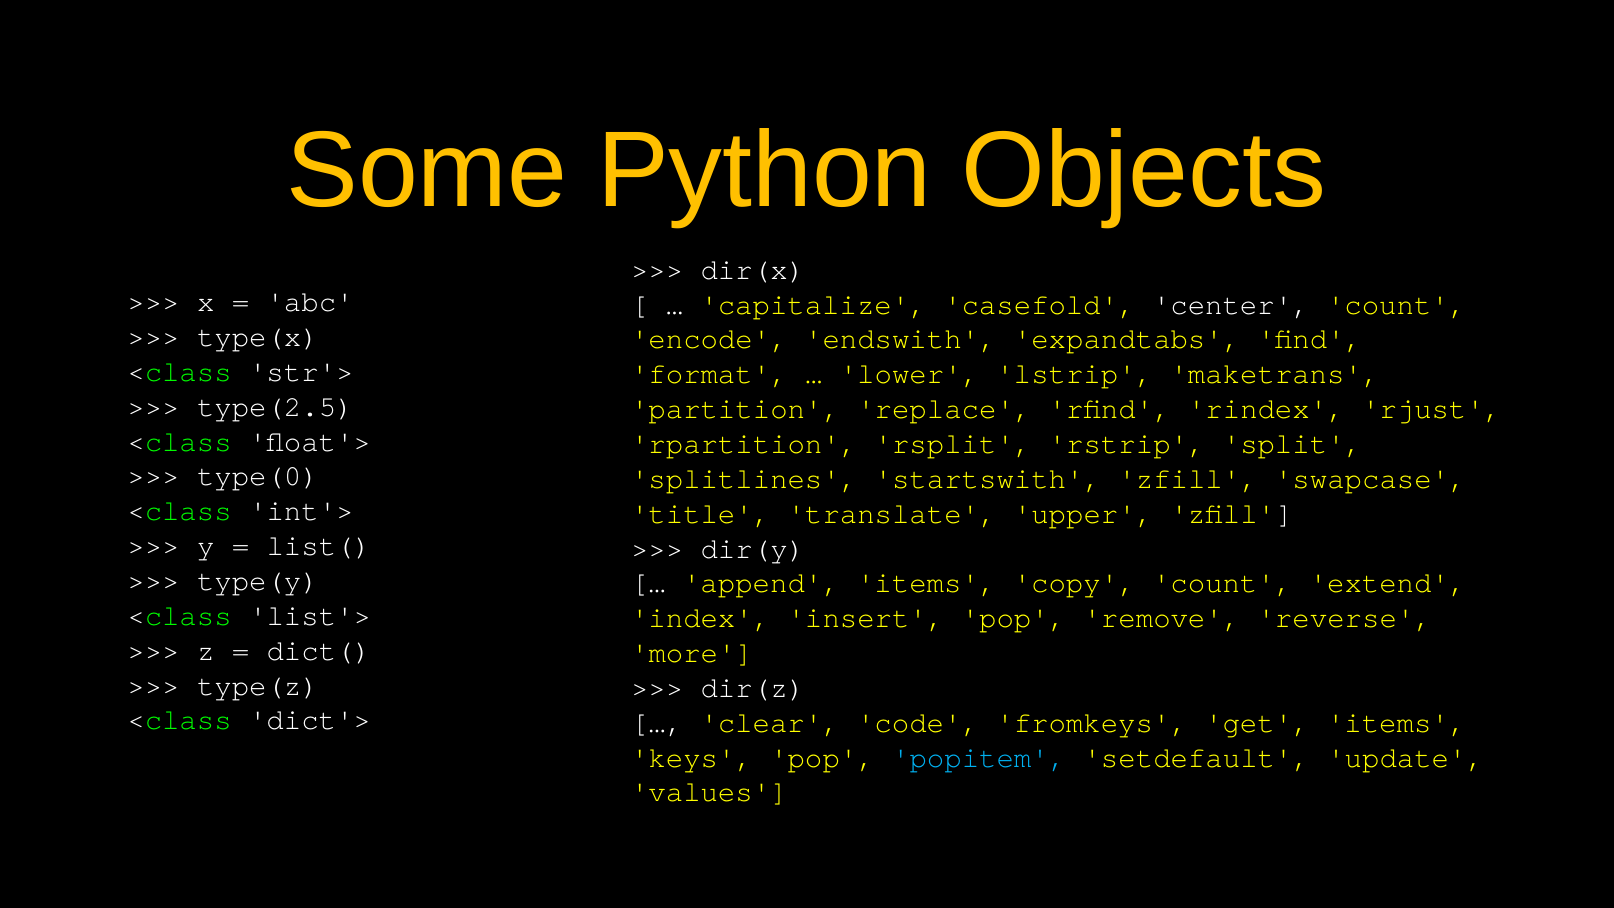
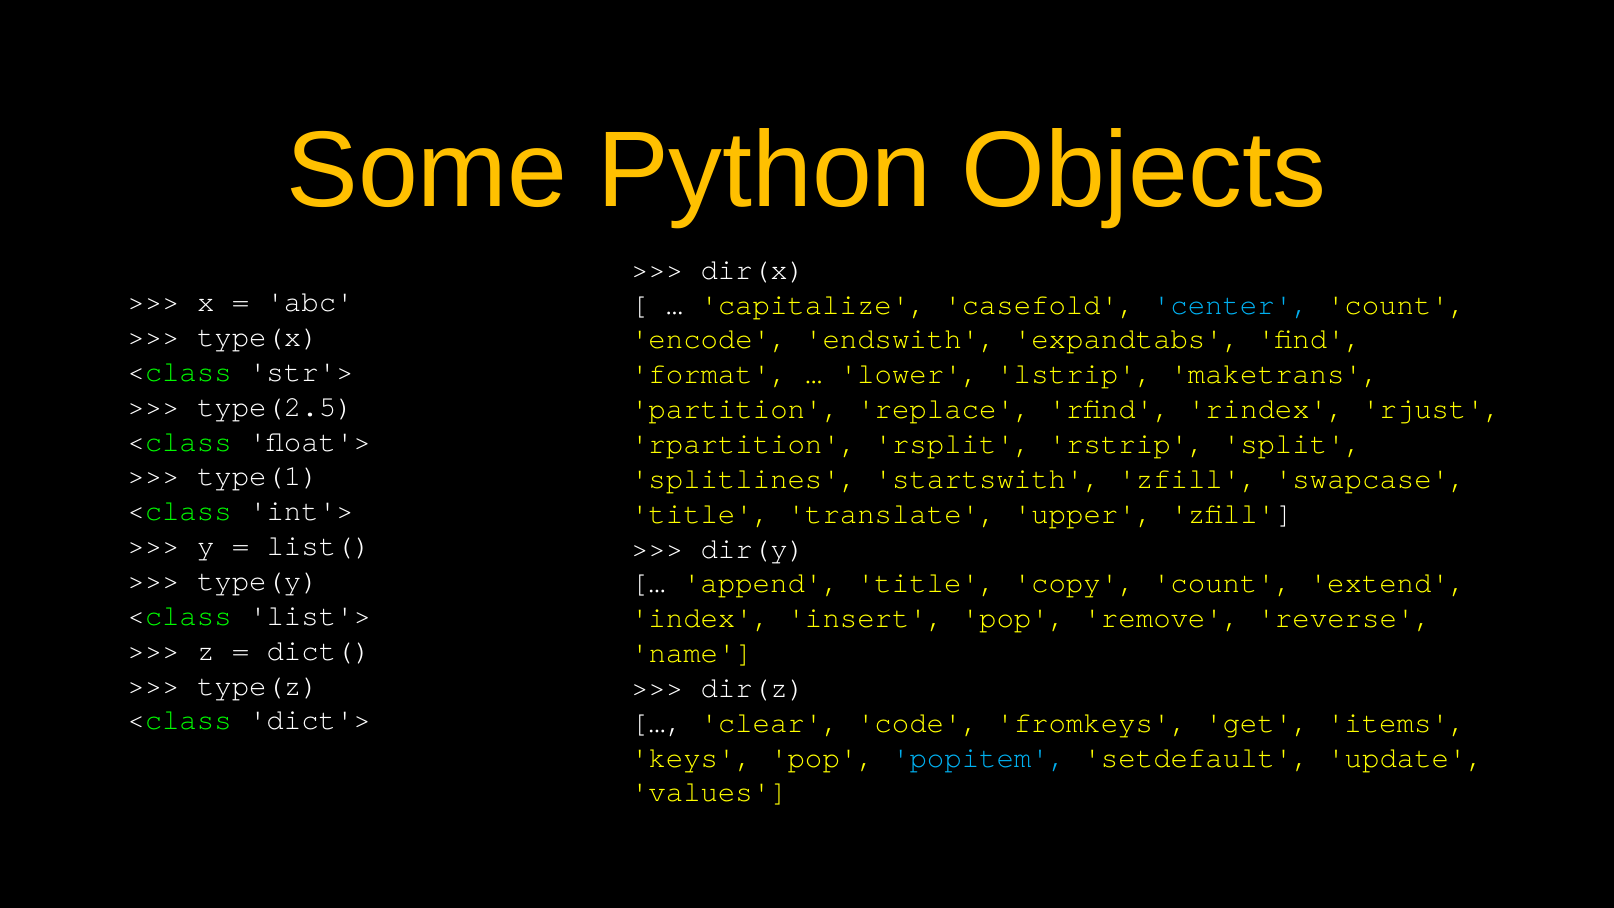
center colour: white -> light blue
type(0: type(0 -> type(1
append items: items -> title
more: more -> name
